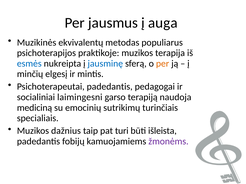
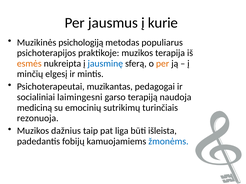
auga: auga -> kurie
ekvivalentų: ekvivalentų -> psichologiją
esmės colour: blue -> orange
Psichoterapeutai padedantis: padedantis -> muzikantas
specialiais: specialiais -> rezonuoja
turi: turi -> liga
žmonėms colour: purple -> blue
